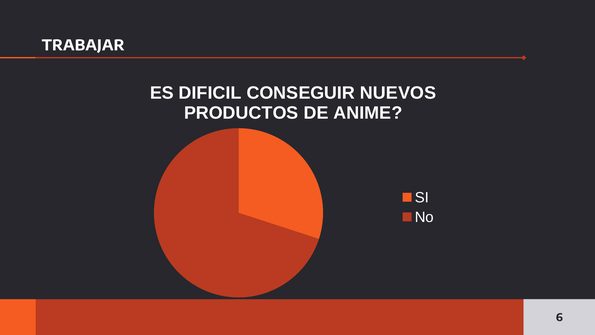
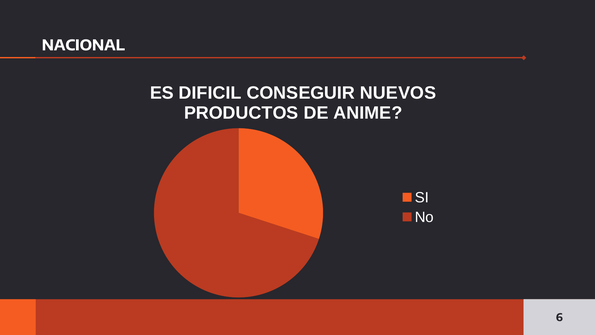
TRABAJAR: TRABAJAR -> NACIONAL
